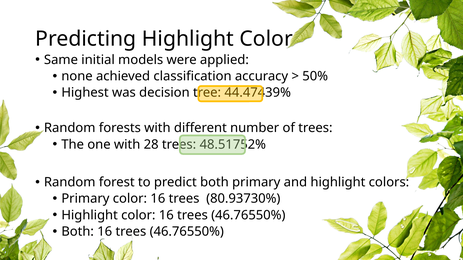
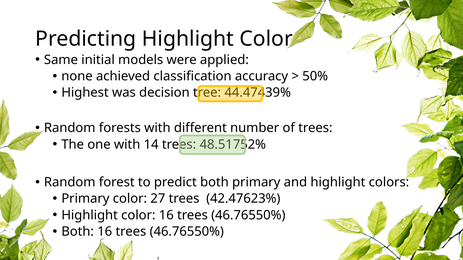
28: 28 -> 14
Primary color 16: 16 -> 27
80.93730%: 80.93730% -> 42.47623%
